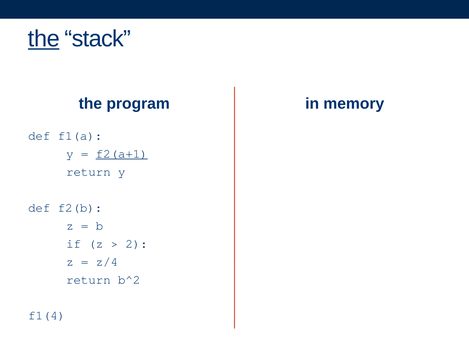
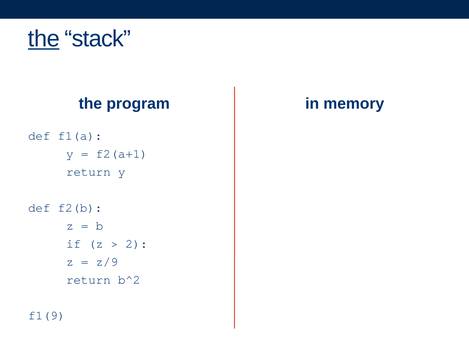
f2(a+1 underline: present -> none
z/4: z/4 -> z/9
f1(4: f1(4 -> f1(9
